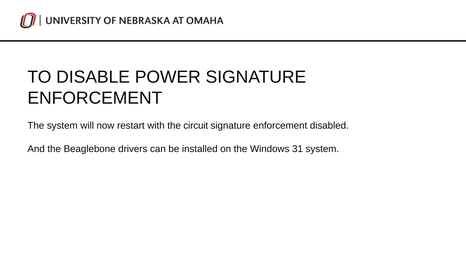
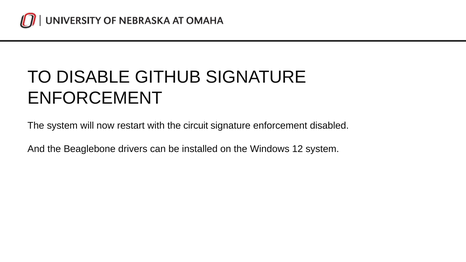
POWER: POWER -> GITHUB
31: 31 -> 12
